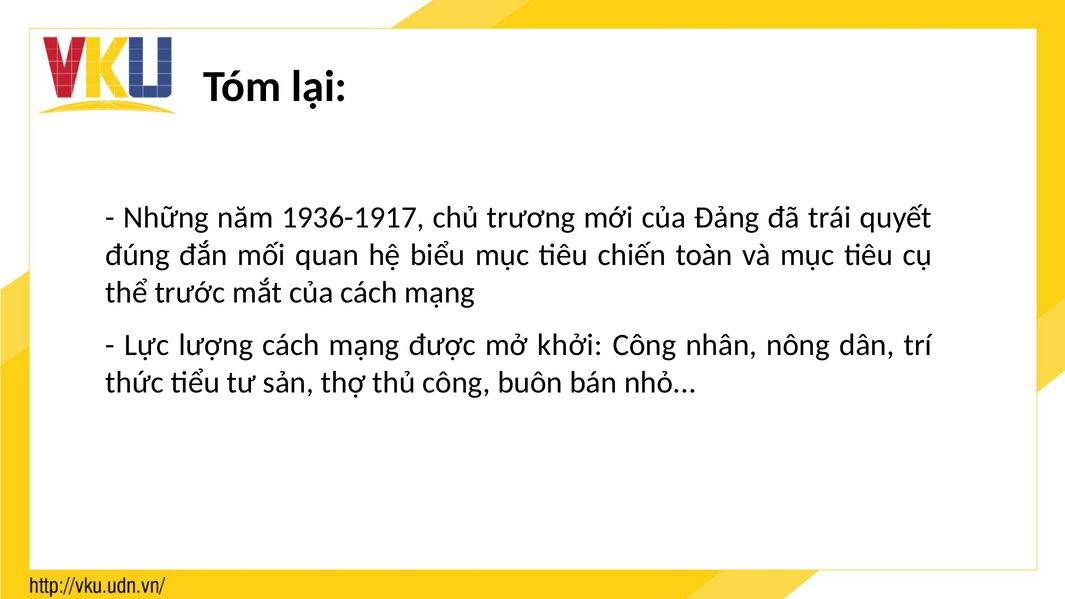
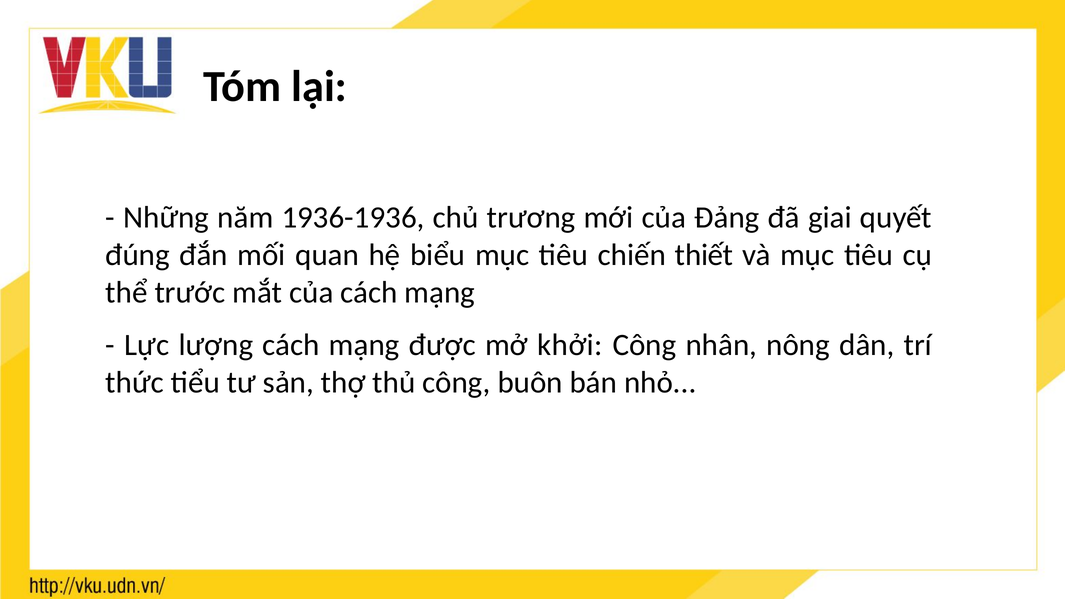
1936-1917: 1936-1917 -> 1936-1936
trái: trái -> giai
toàn: toàn -> thiết
